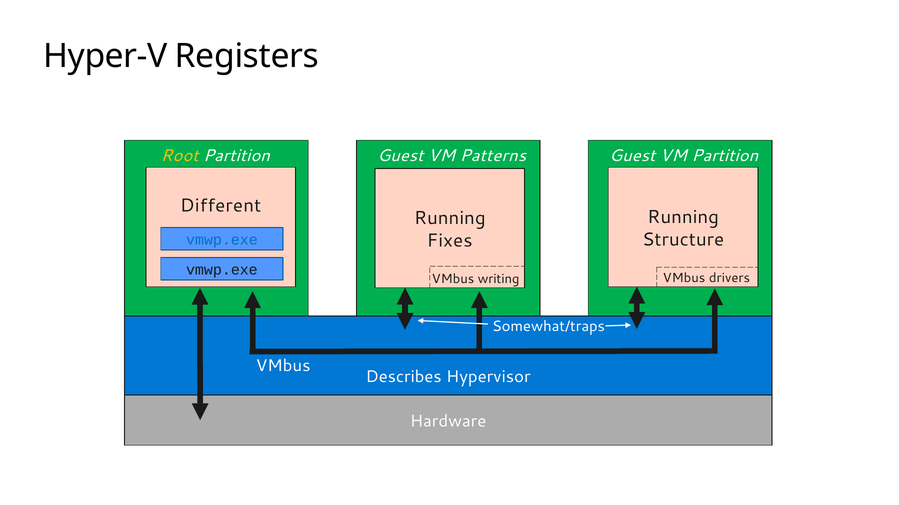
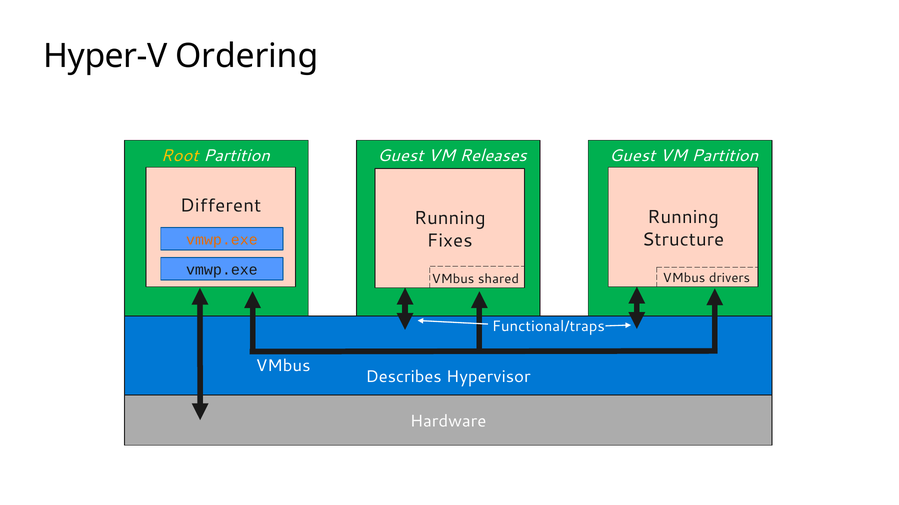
Registers: Registers -> Ordering
Patterns: Patterns -> Releases
vmwp.exe at (222, 240) colour: blue -> orange
writing: writing -> shared
Somewhat/traps: Somewhat/traps -> Functional/traps
